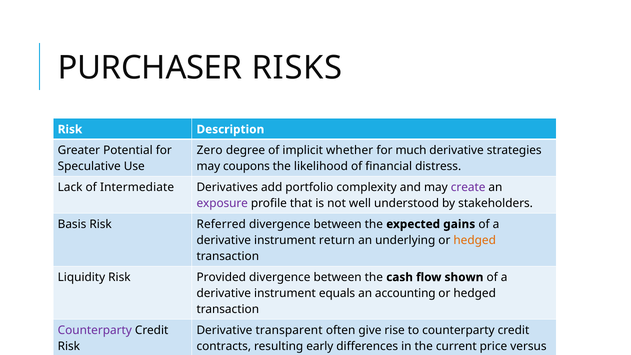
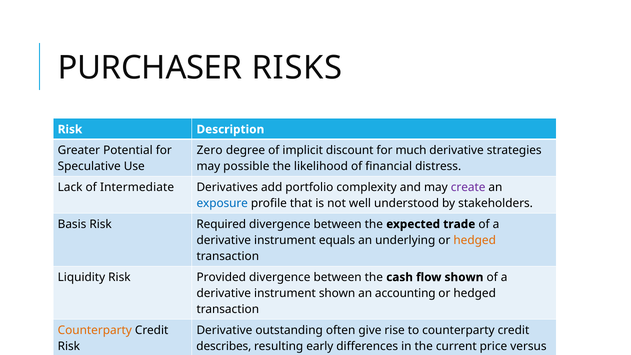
whether: whether -> discount
coupons: coupons -> possible
exposure colour: purple -> blue
Referred: Referred -> Required
gains: gains -> trade
return: return -> equals
instrument equals: equals -> shown
Counterparty at (95, 330) colour: purple -> orange
transparent: transparent -> outstanding
contracts: contracts -> describes
